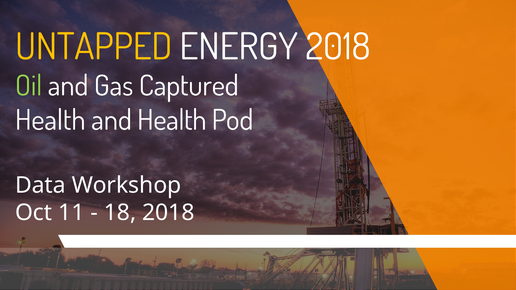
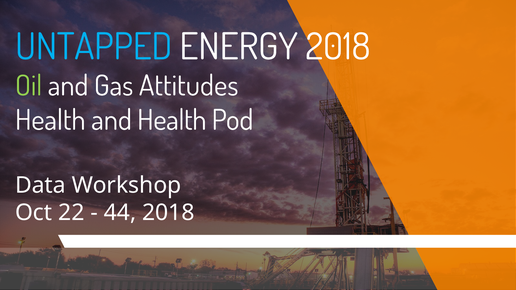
UNTAPPED colour: yellow -> light blue
Captured: Captured -> Attitudes
11: 11 -> 22
18: 18 -> 44
